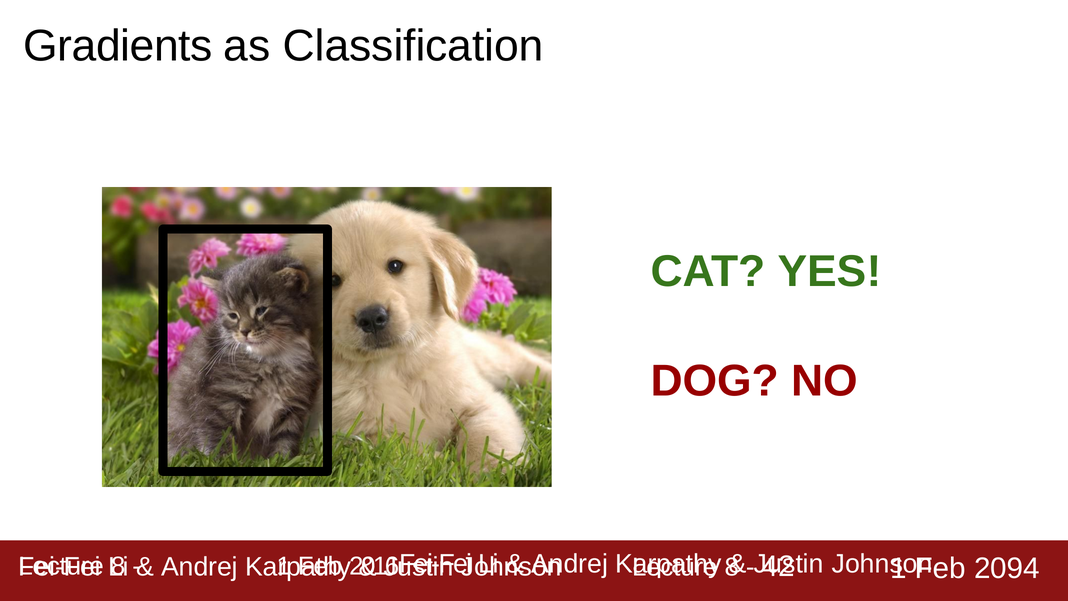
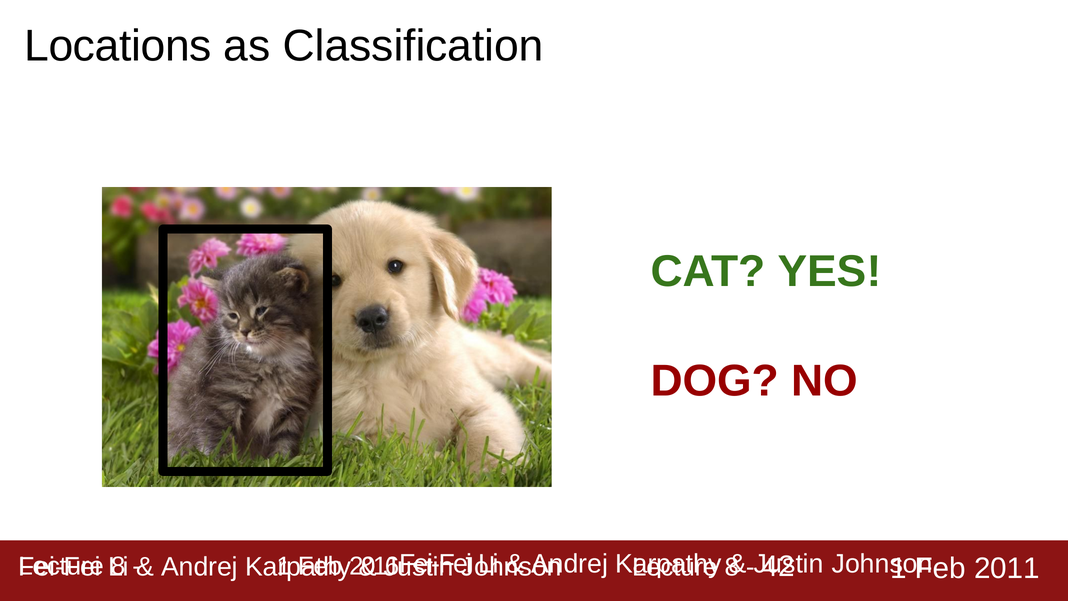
Gradients: Gradients -> Locations
2094: 2094 -> 2011
